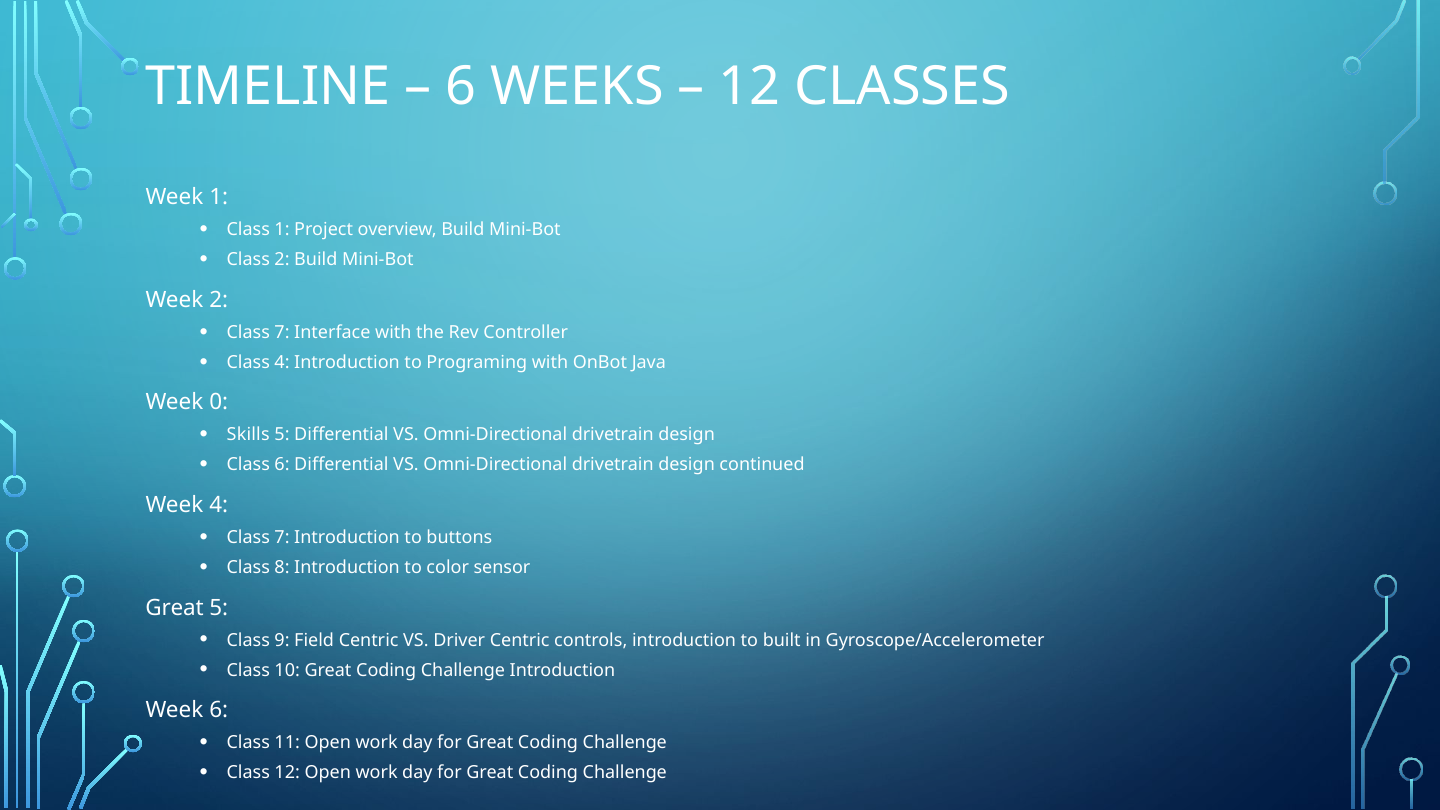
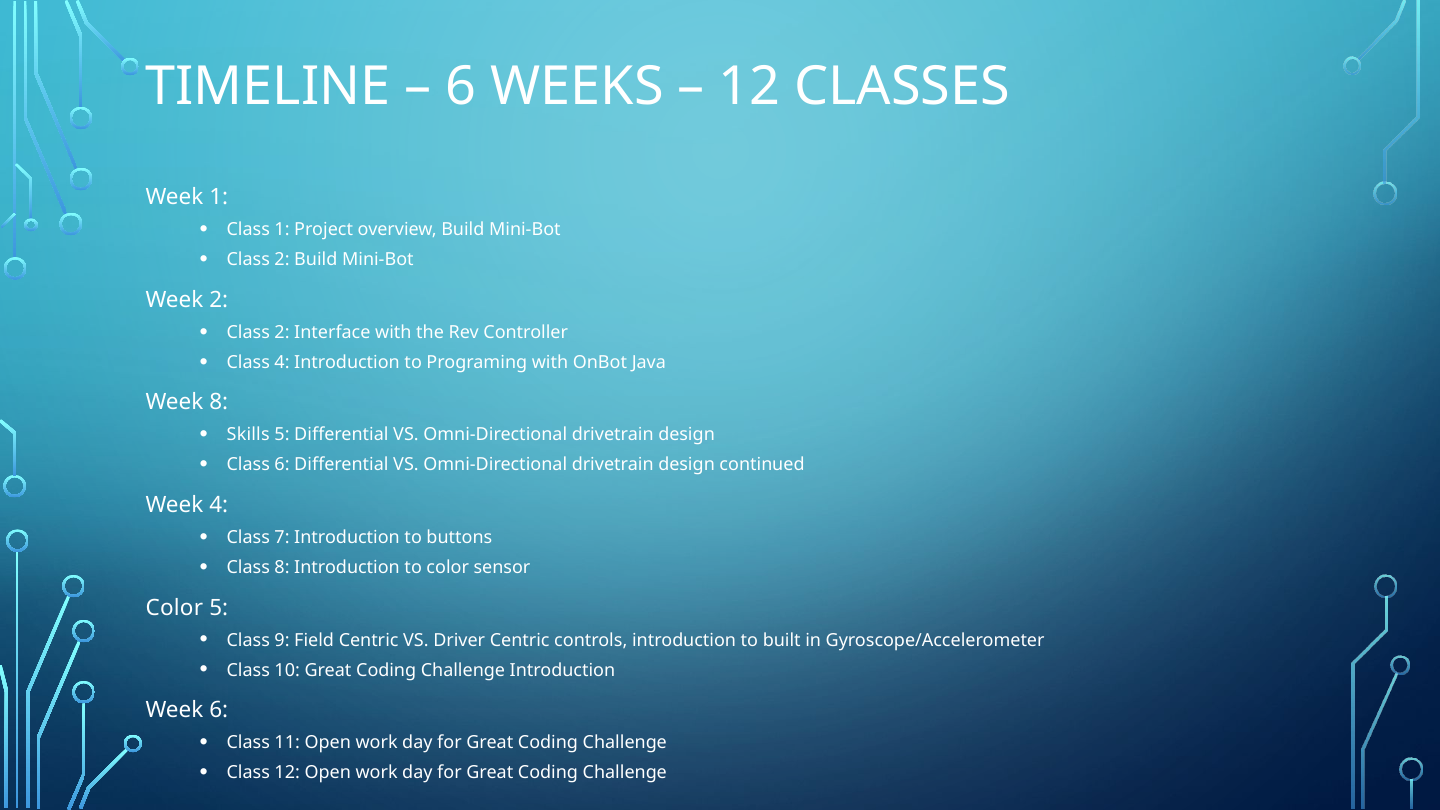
7 at (282, 332): 7 -> 2
Week 0: 0 -> 8
Great at (175, 608): Great -> Color
